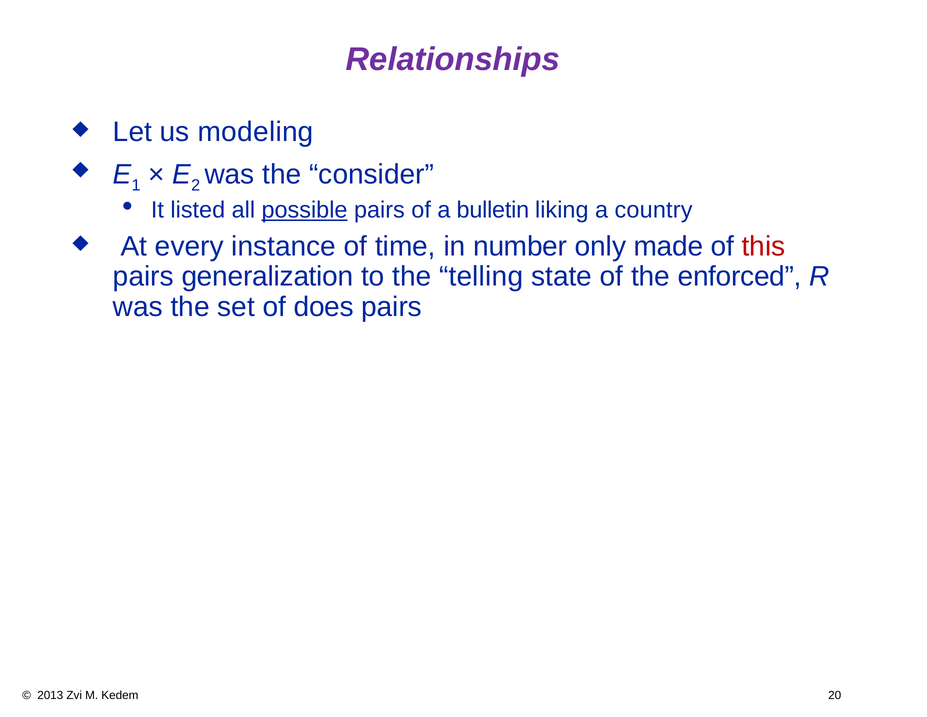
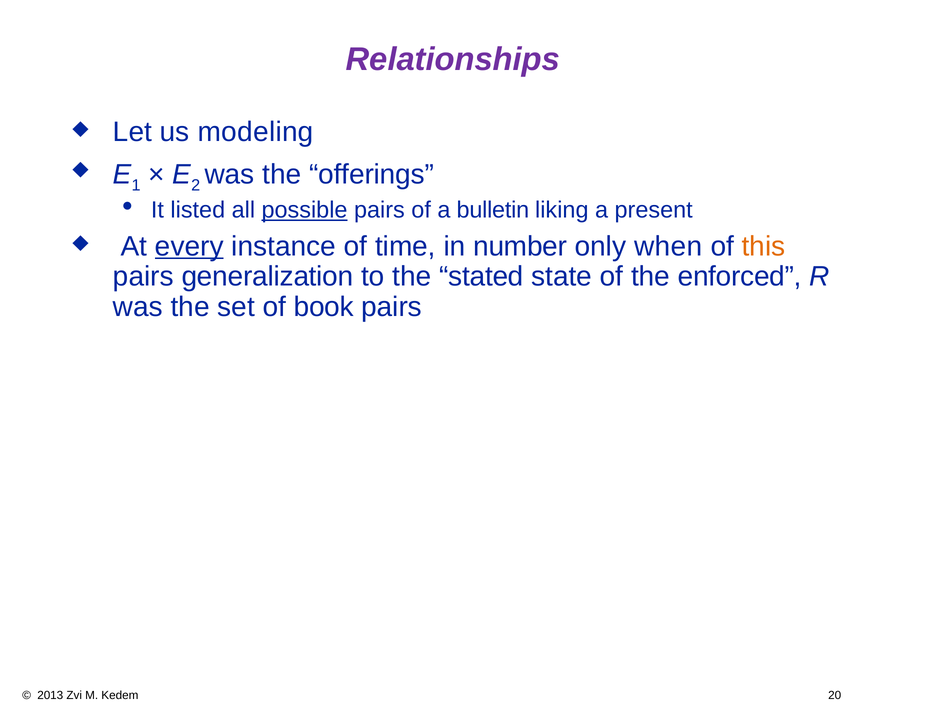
consider: consider -> offerings
country: country -> present
every underline: none -> present
made: made -> when
this colour: red -> orange
telling: telling -> stated
does: does -> book
